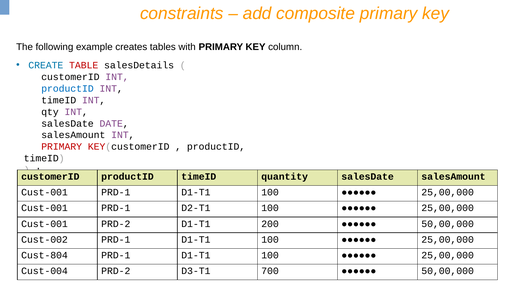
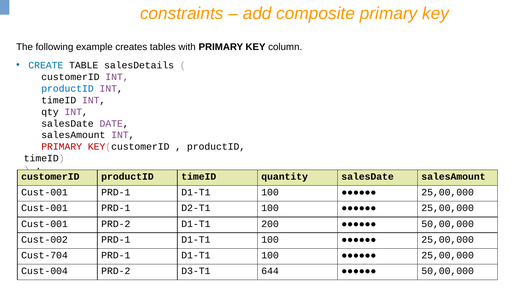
TABLE colour: red -> black
Cust-804: Cust-804 -> Cust-704
700: 700 -> 644
